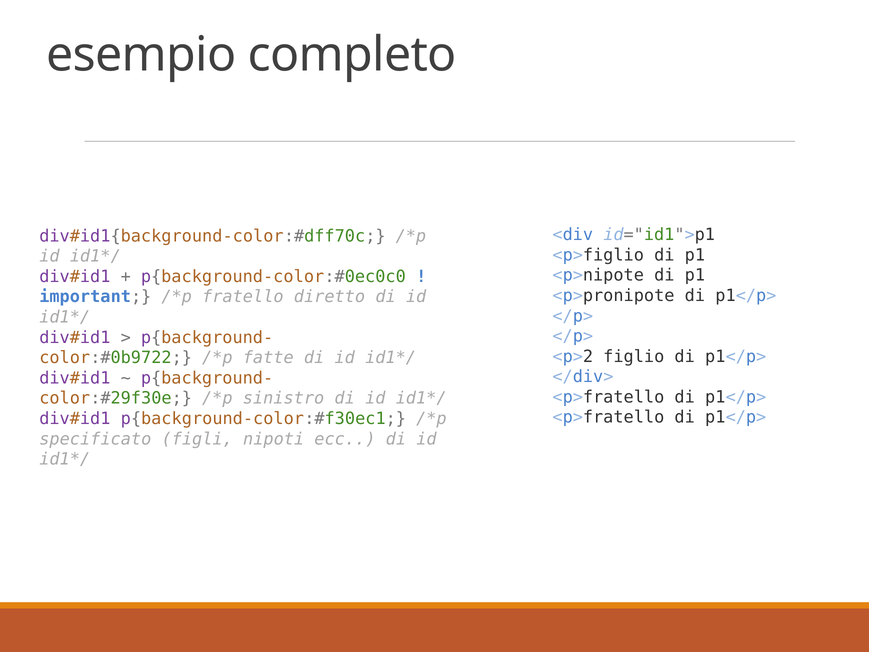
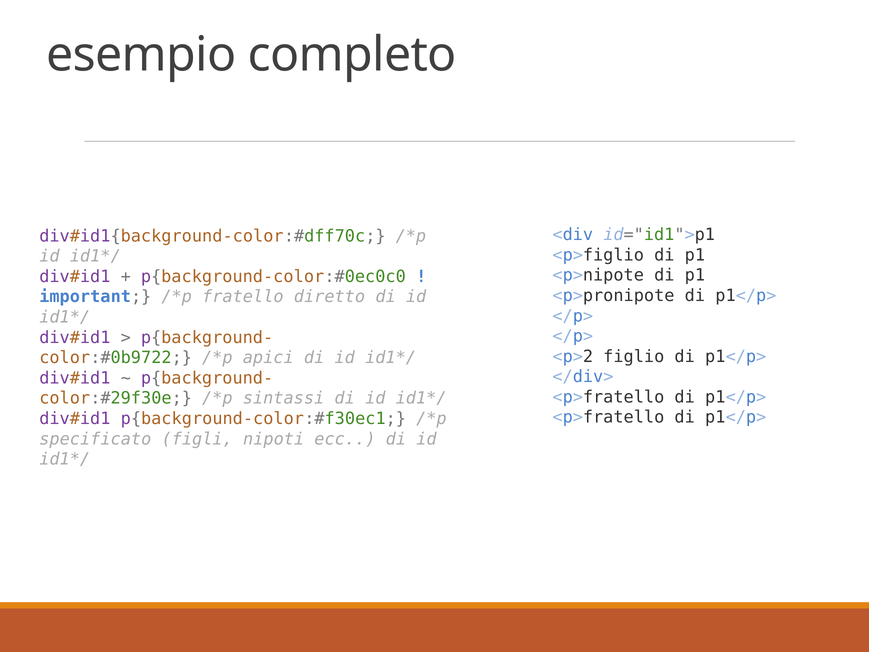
fatte: fatte -> apici
sinistro: sinistro -> sintassi
